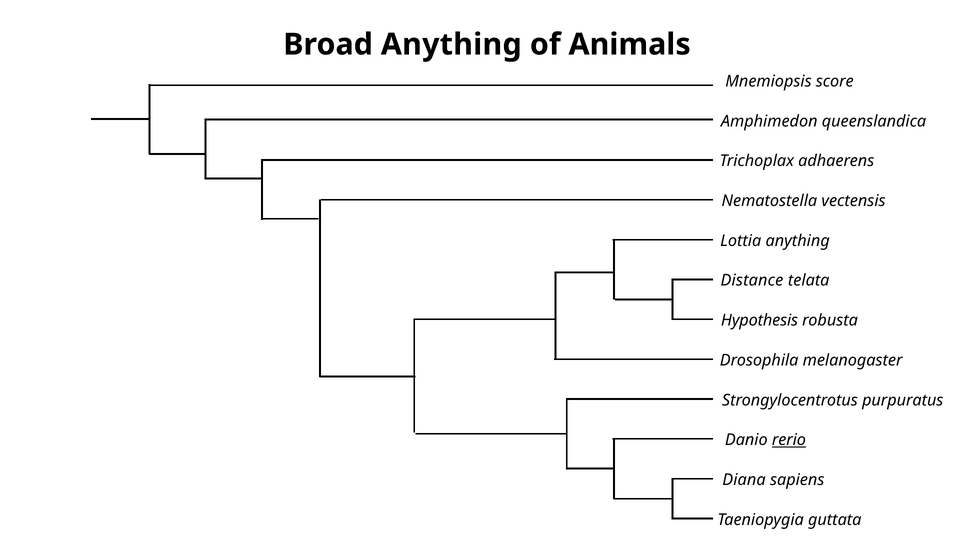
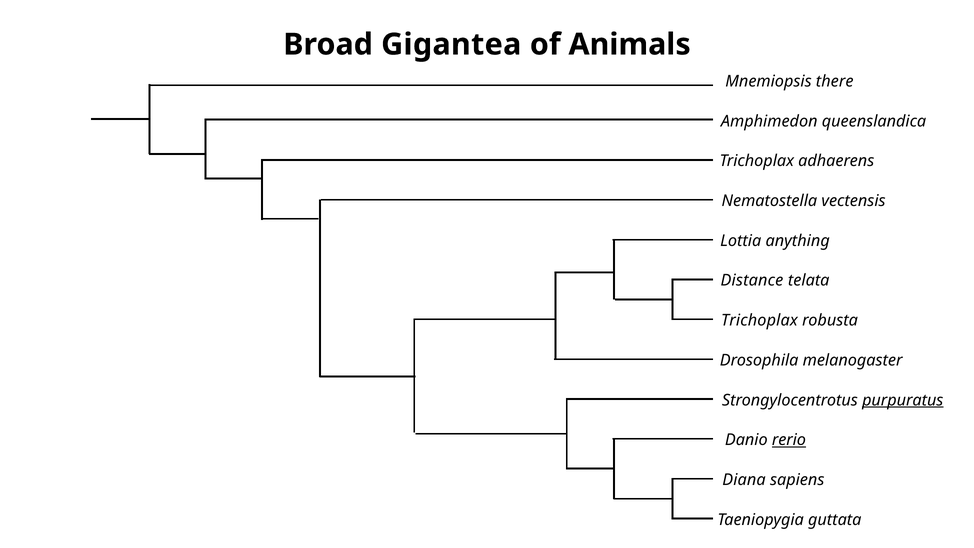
Broad Anything: Anything -> Gigantea
score: score -> there
Hypothesis at (760, 320): Hypothesis -> Trichoplax
purpuratus underline: none -> present
